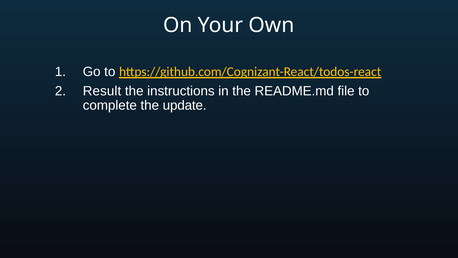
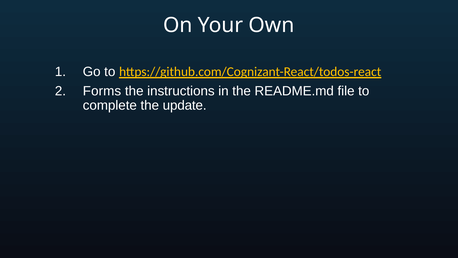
Result: Result -> Forms
